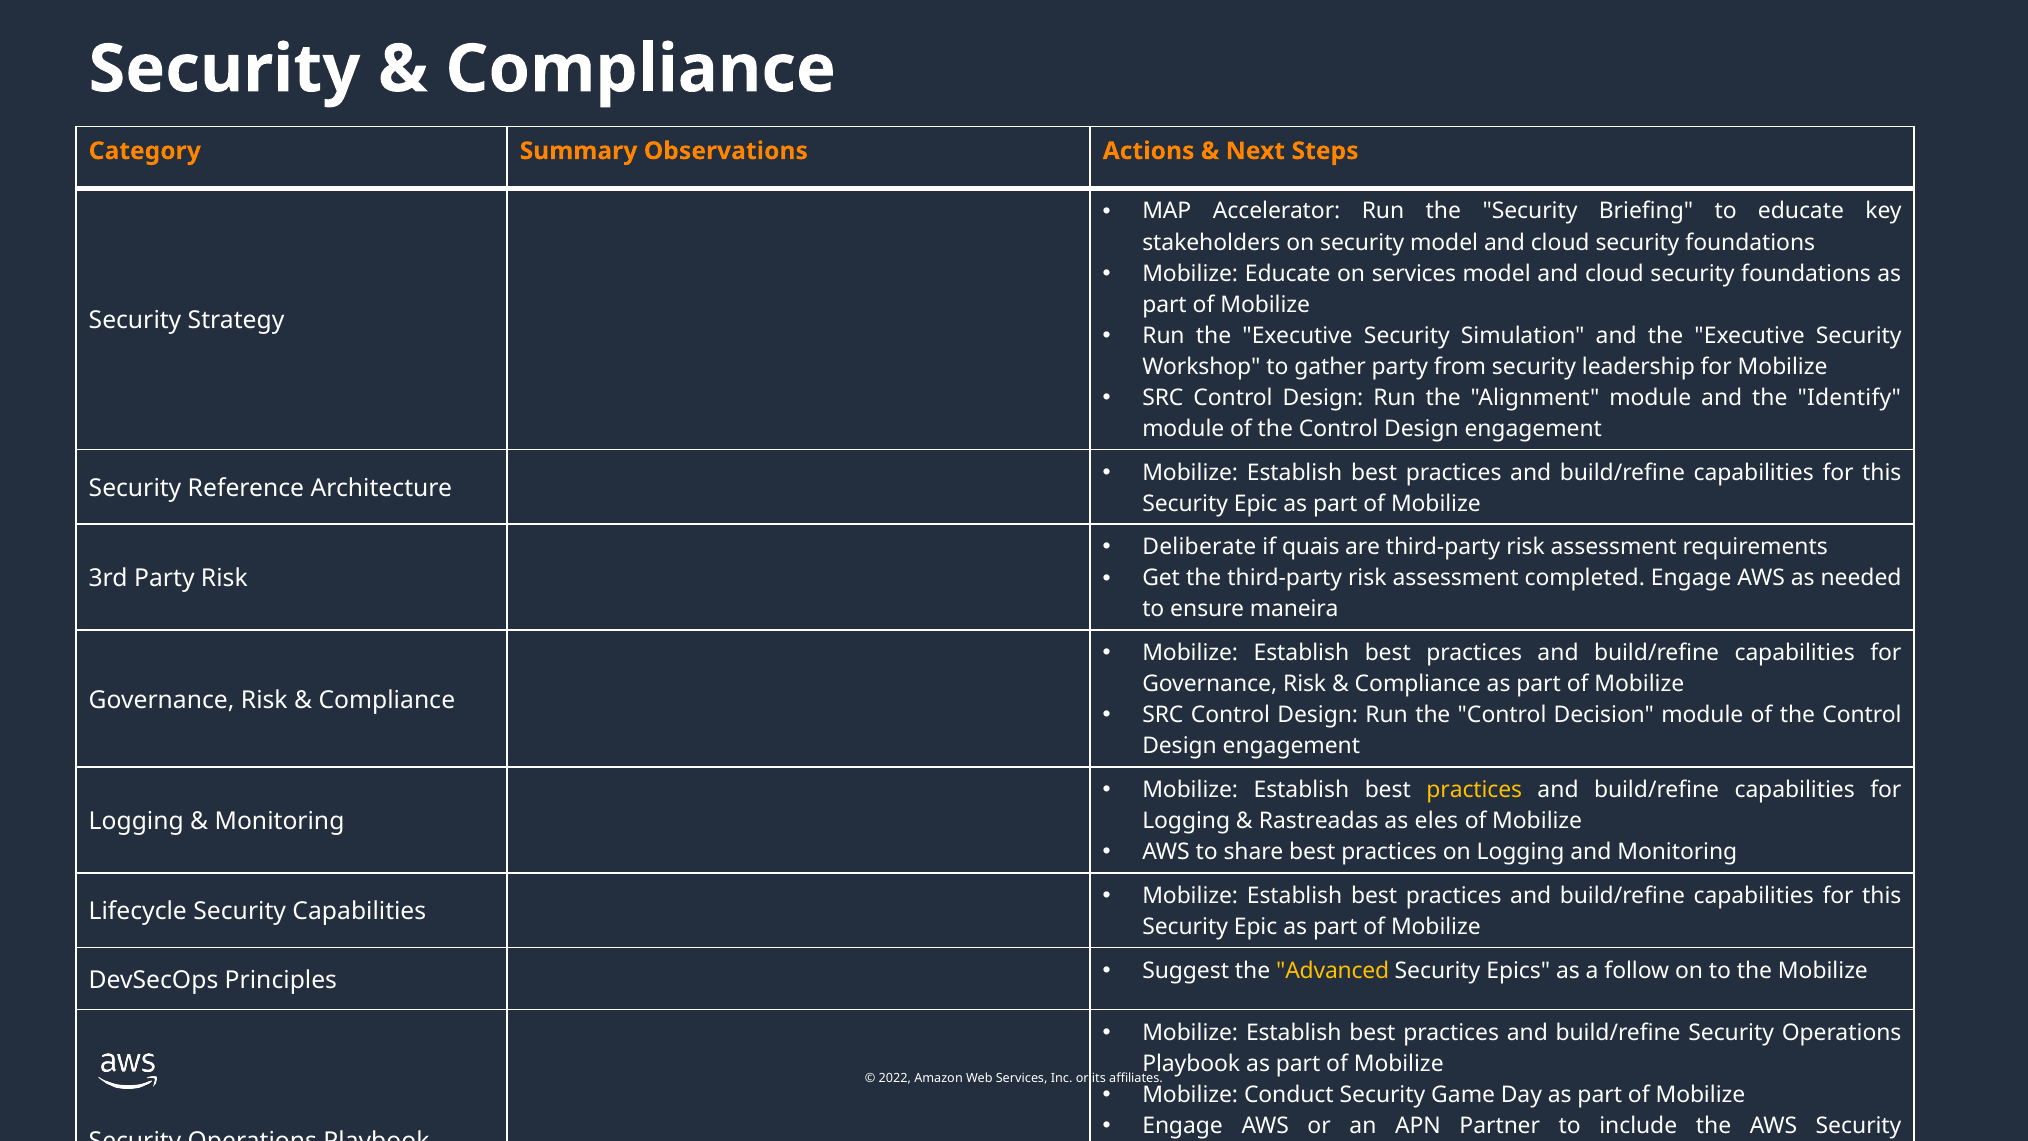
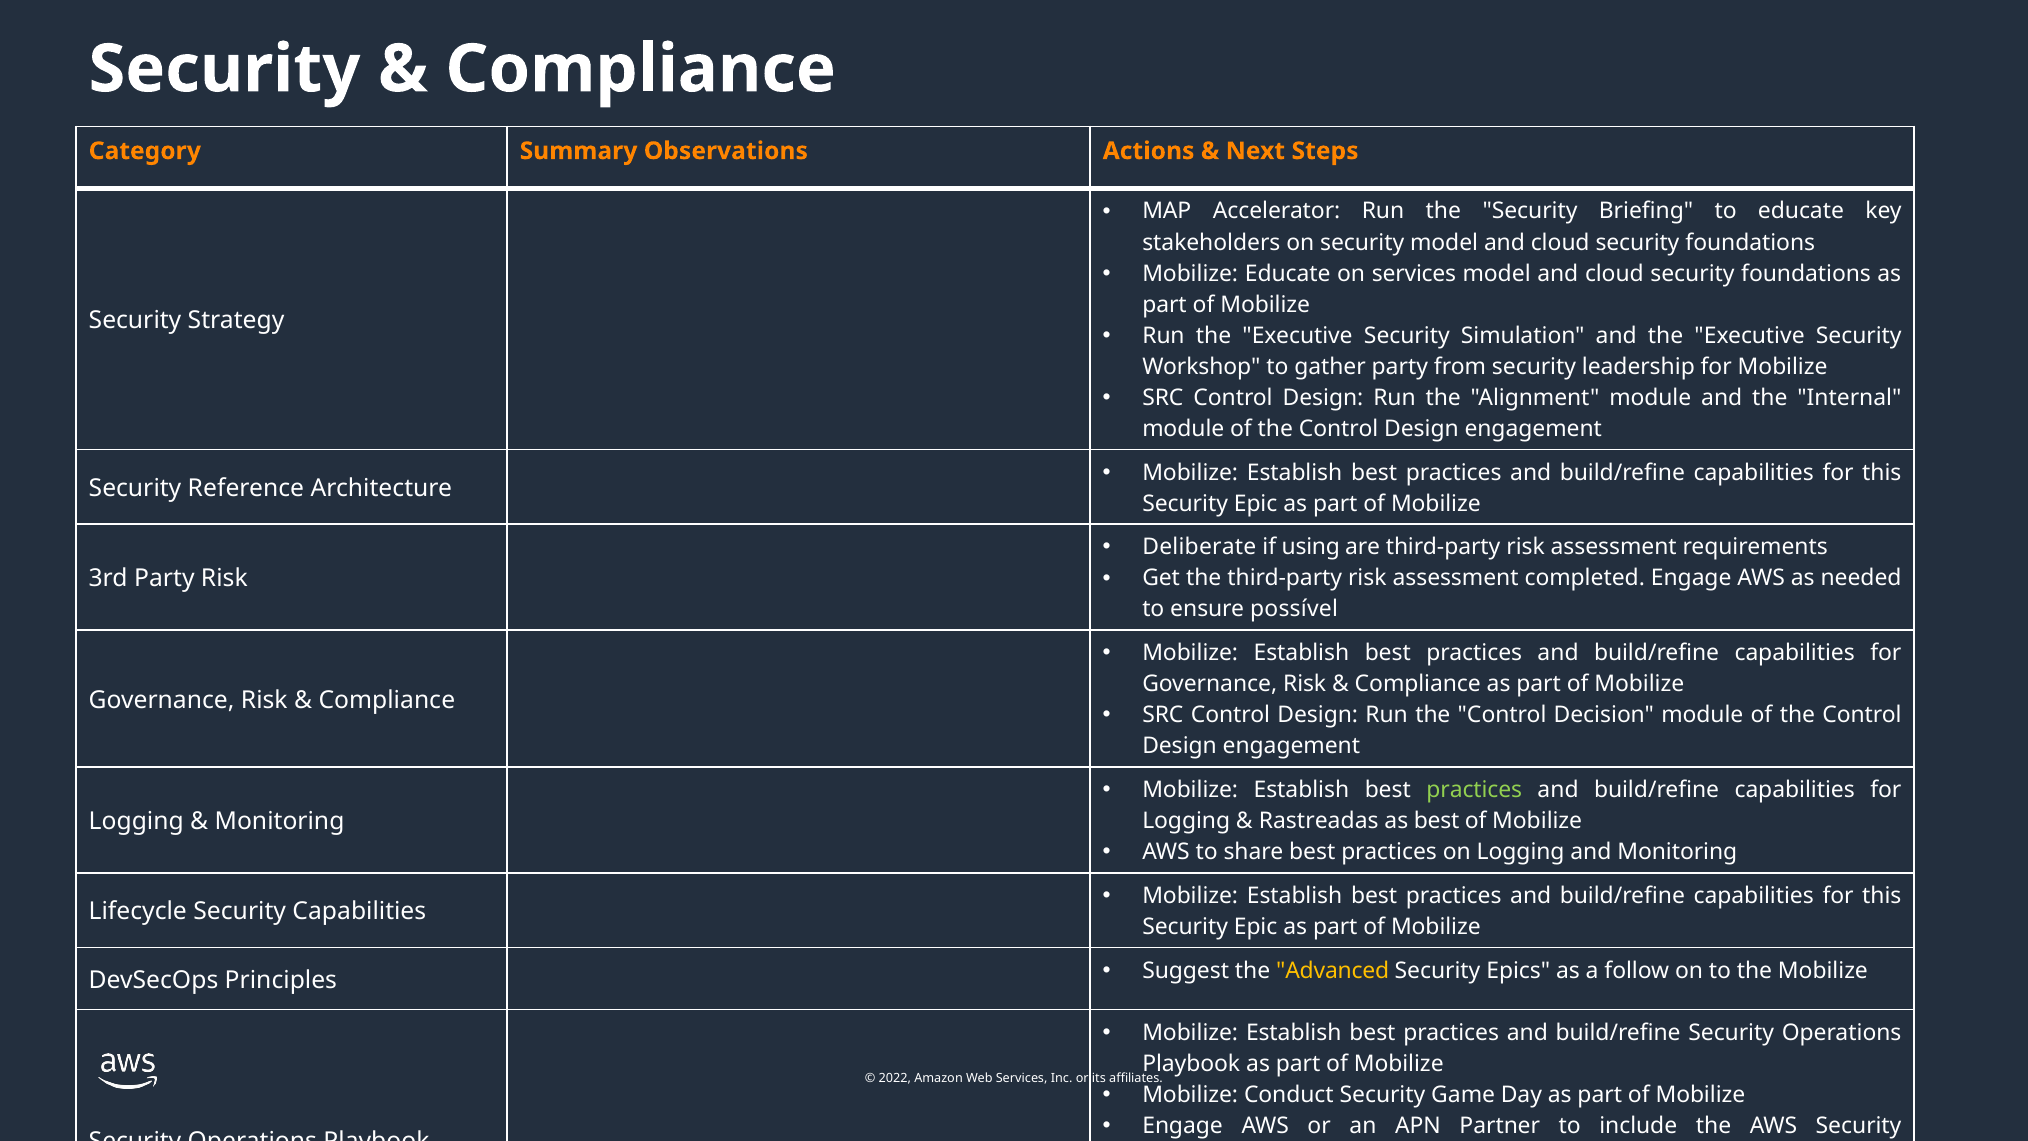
Identify: Identify -> Internal
quais: quais -> using
maneira: maneira -> possível
practices at (1474, 790) colour: yellow -> light green
as eles: eles -> best
